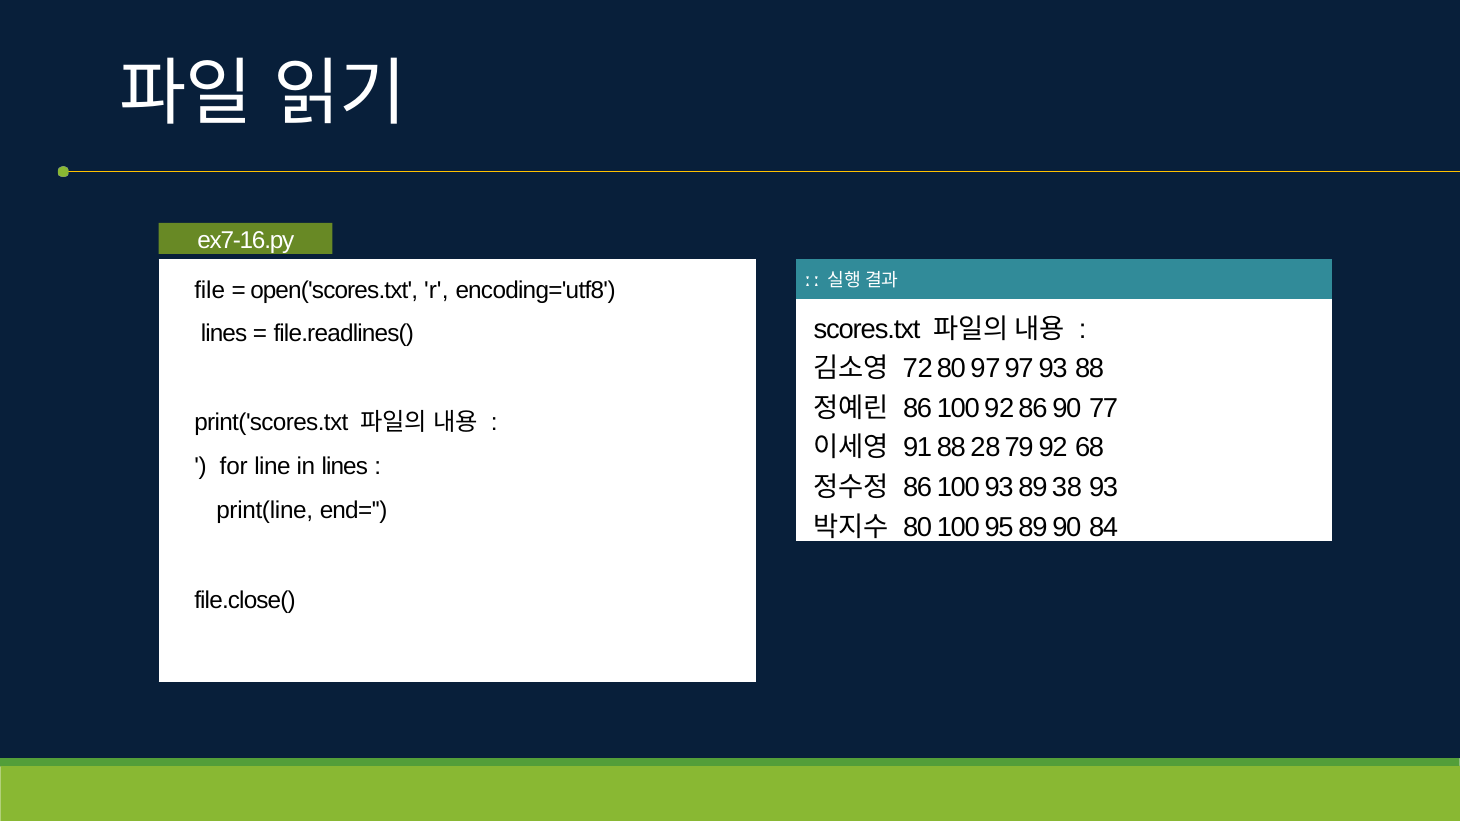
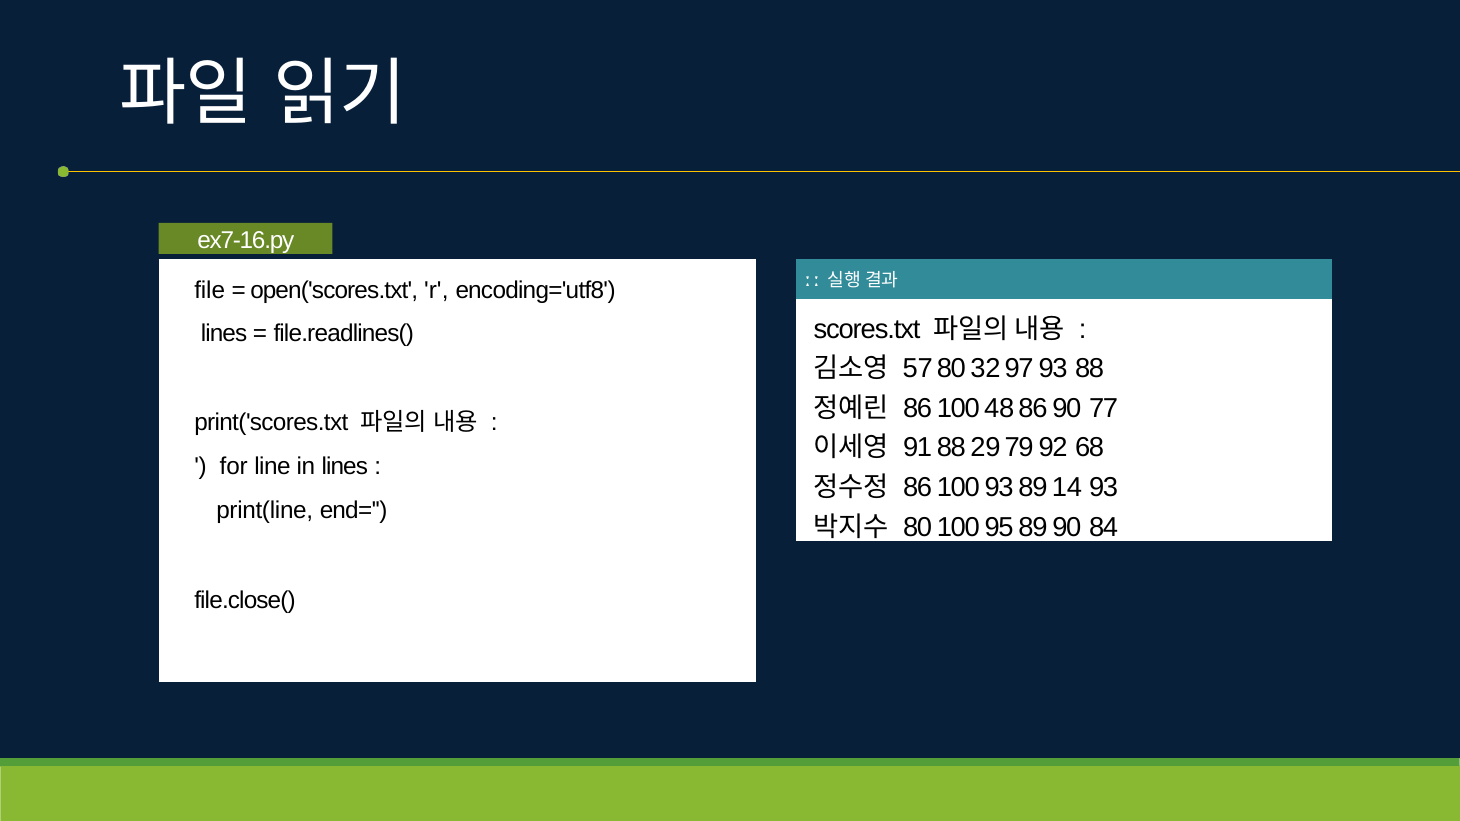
72: 72 -> 57
80 97: 97 -> 32
100 92: 92 -> 48
28: 28 -> 29
38: 38 -> 14
